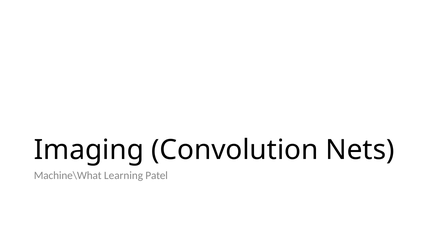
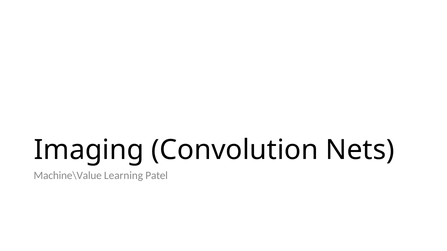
Machine\What: Machine\What -> Machine\Value
